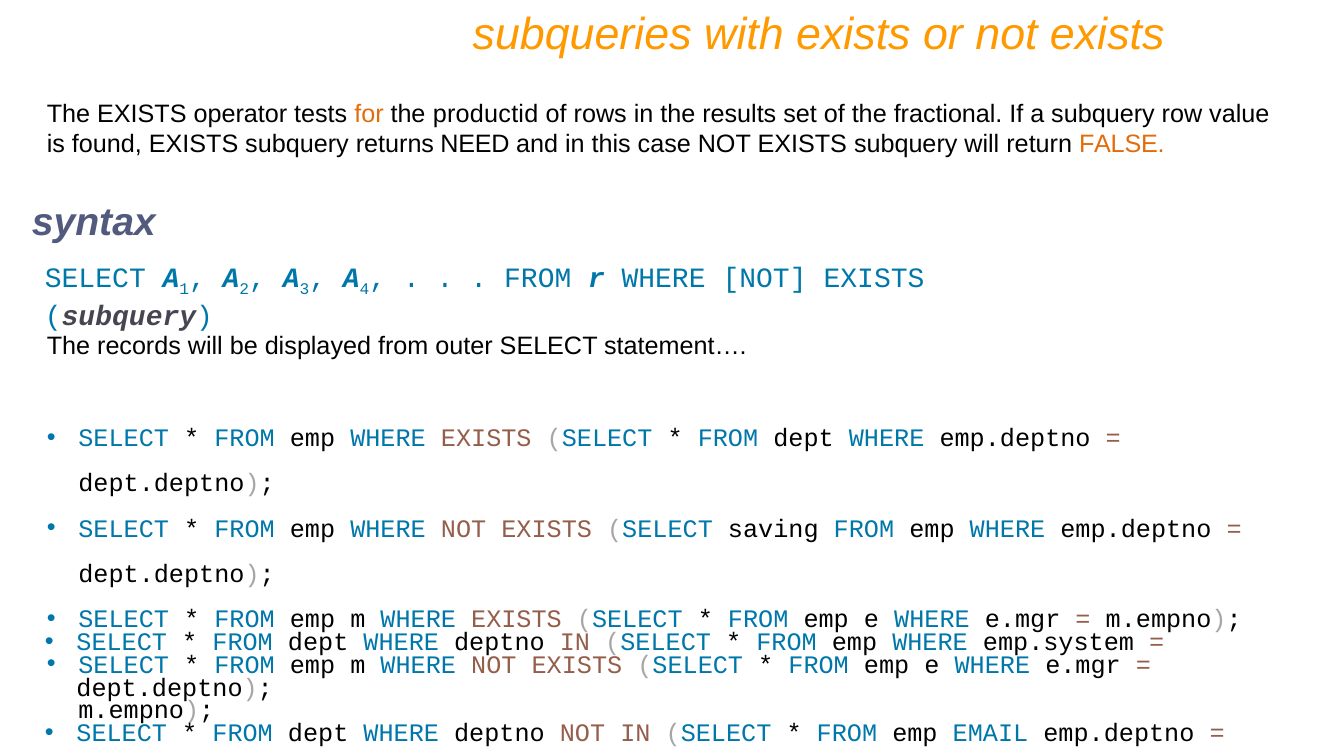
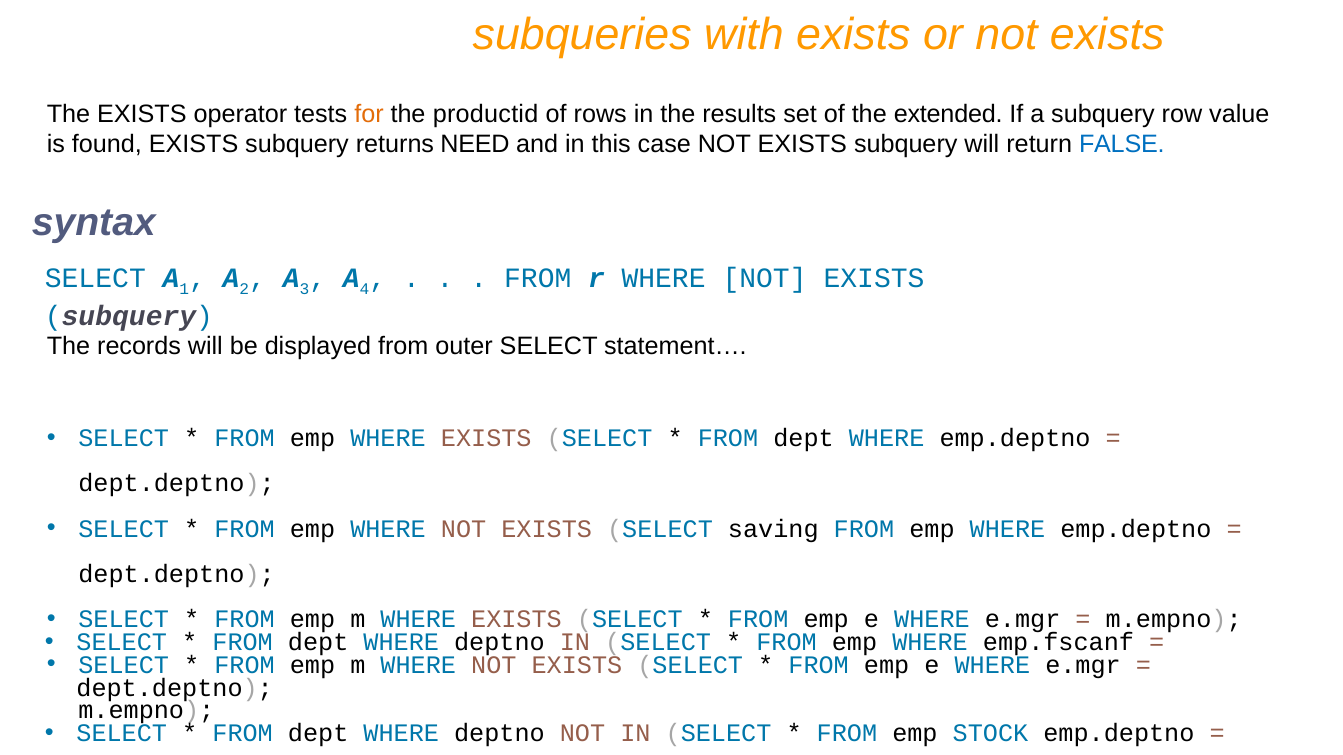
fractional: fractional -> extended
FALSE colour: orange -> blue
emp.system: emp.system -> emp.fscanf
EMAIL: EMAIL -> STOCK
